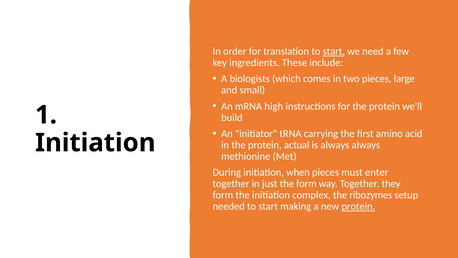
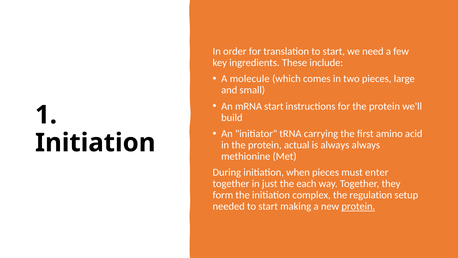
start at (334, 51) underline: present -> none
biologists: biologists -> molecule
mRNA high: high -> start
the form: form -> each
ribozymes: ribozymes -> regulation
